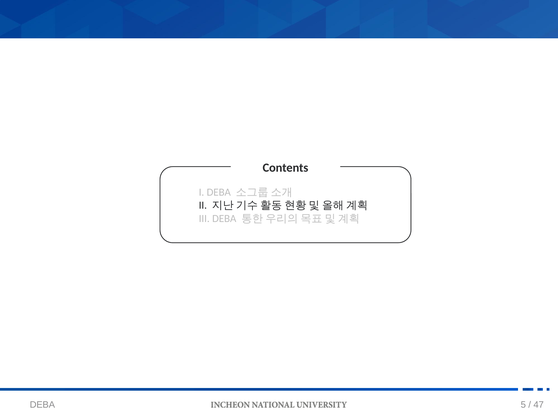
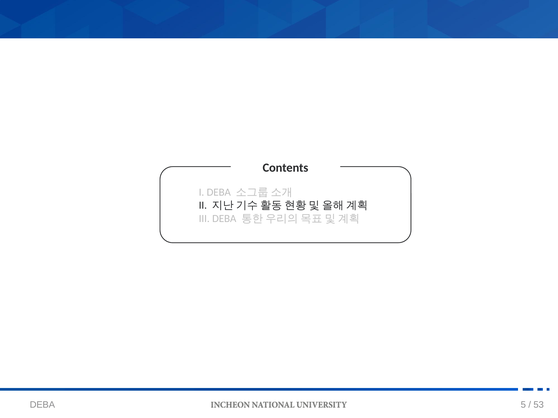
47: 47 -> 53
